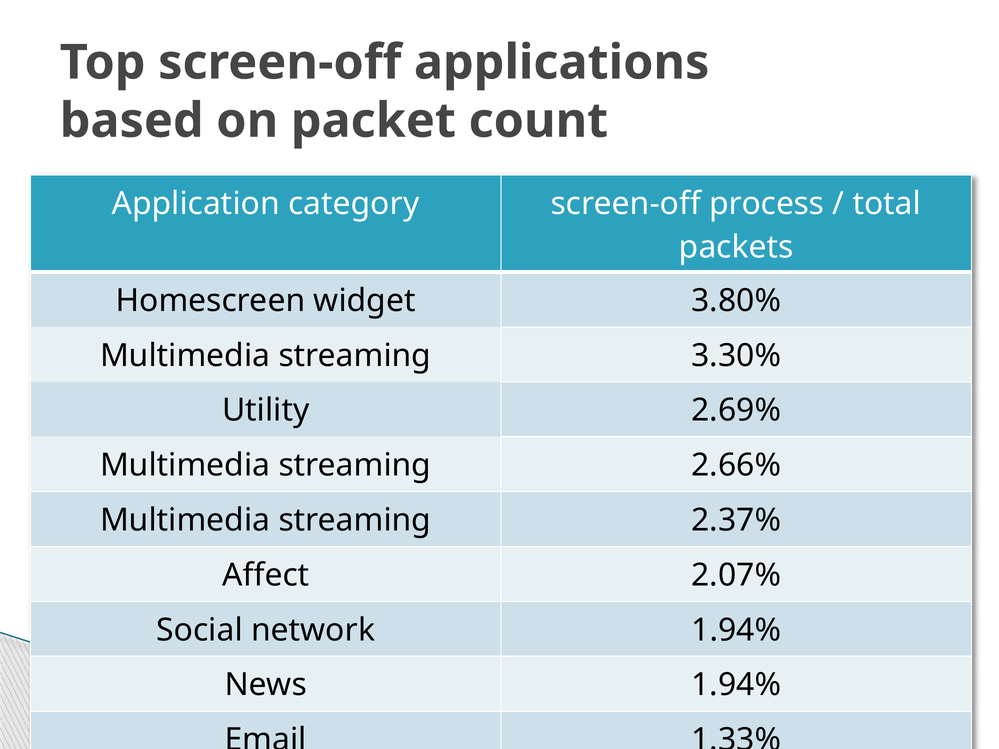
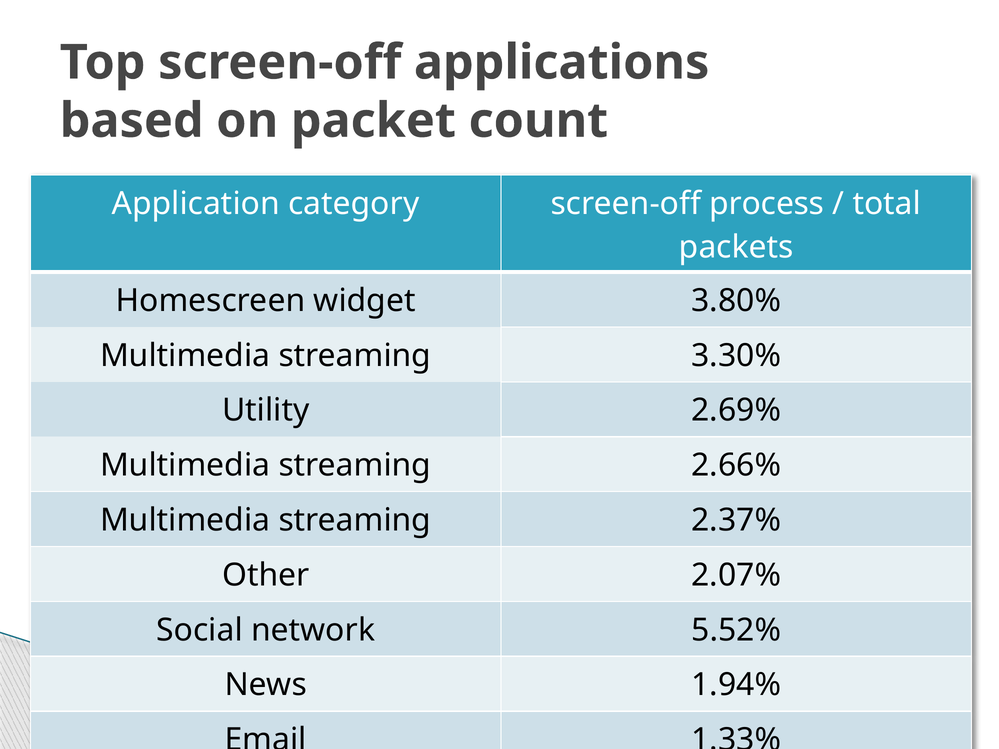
Affect: Affect -> Other
network 1.94%: 1.94% -> 5.52%
